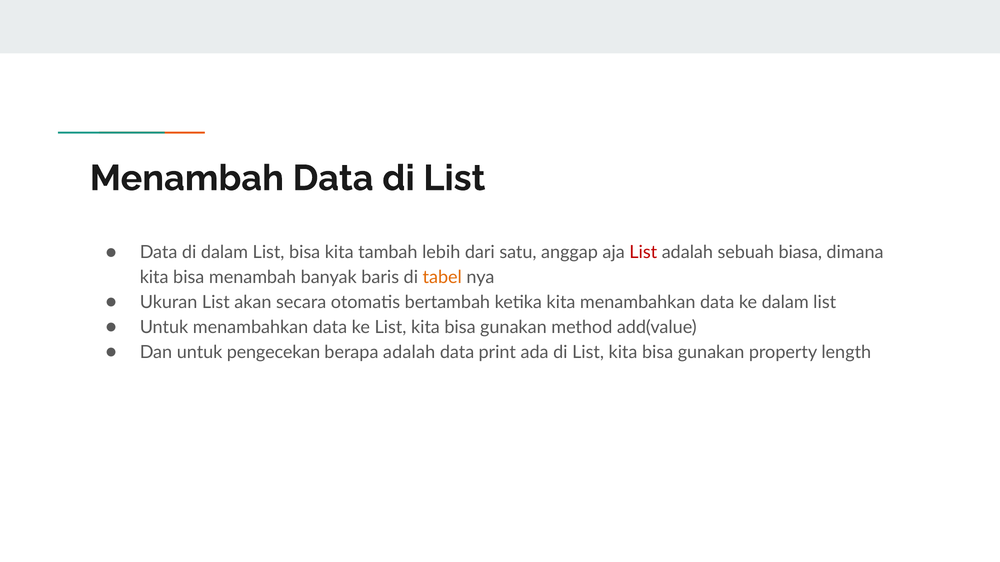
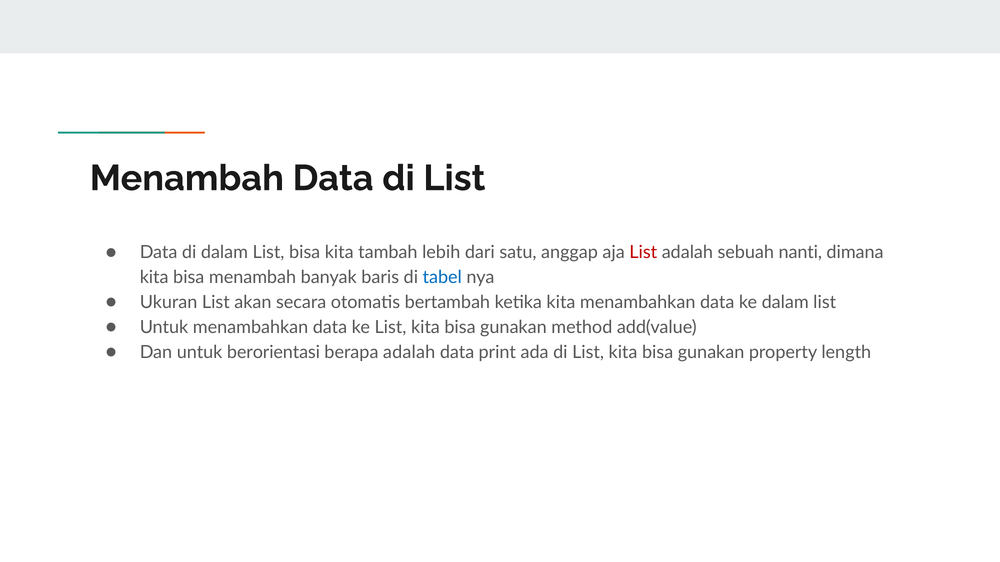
biasa: biasa -> nanti
tabel colour: orange -> blue
pengecekan: pengecekan -> berorientasi
